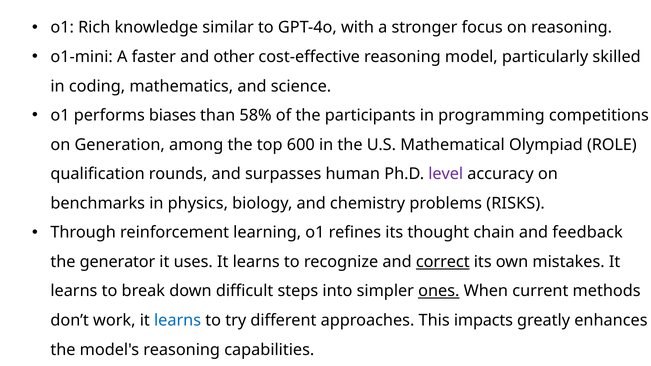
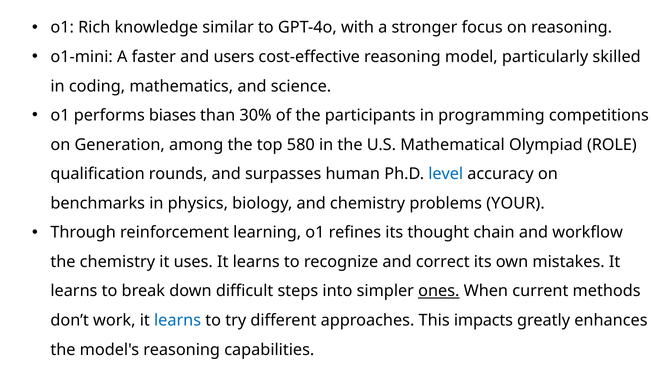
other: other -> users
58%: 58% -> 30%
600: 600 -> 580
level colour: purple -> blue
RISKS: RISKS -> YOUR
feedback: feedback -> workflow
the generator: generator -> chemistry
correct underline: present -> none
